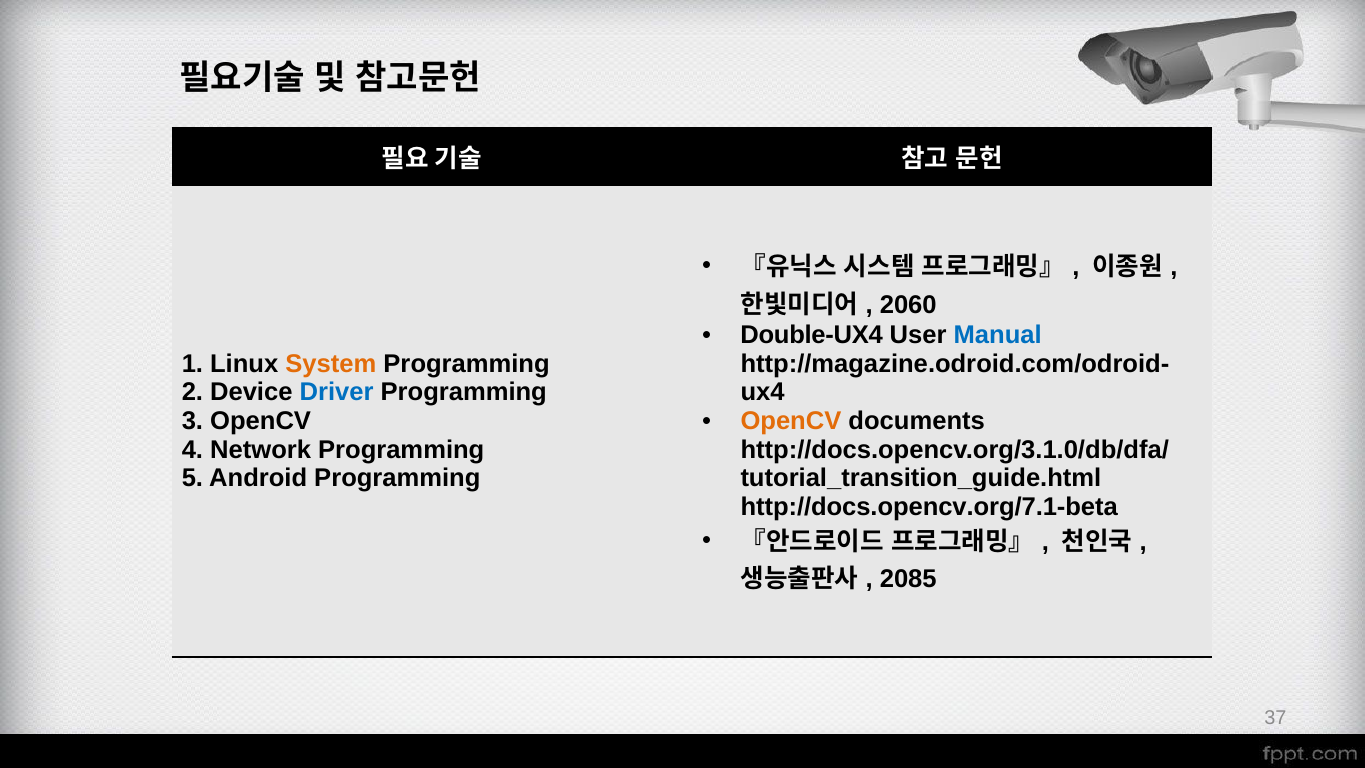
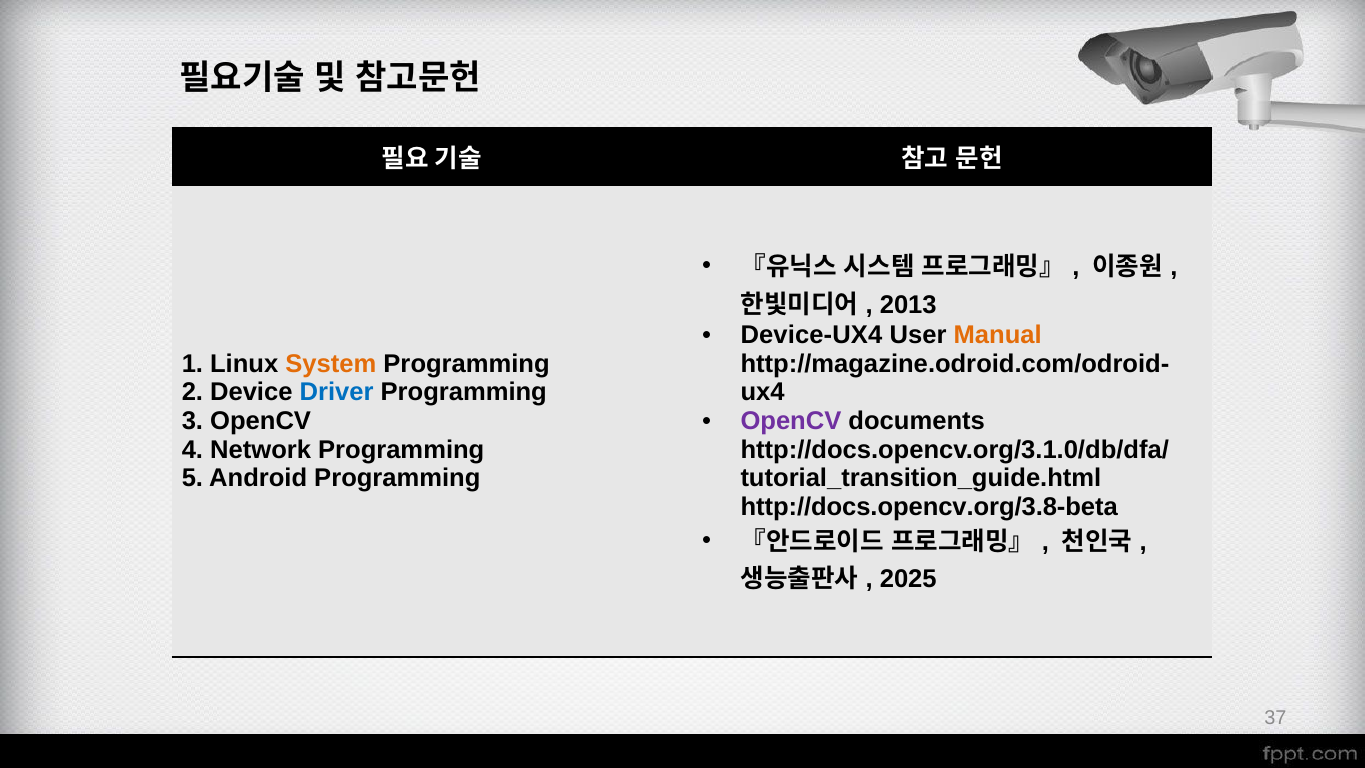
2060: 2060 -> 2013
Double-UX4: Double-UX4 -> Device-UX4
Manual colour: blue -> orange
OpenCV at (791, 421) colour: orange -> purple
http://docs.opencv.org/7.1-beta: http://docs.opencv.org/7.1-beta -> http://docs.opencv.org/3.8-beta
2085: 2085 -> 2025
